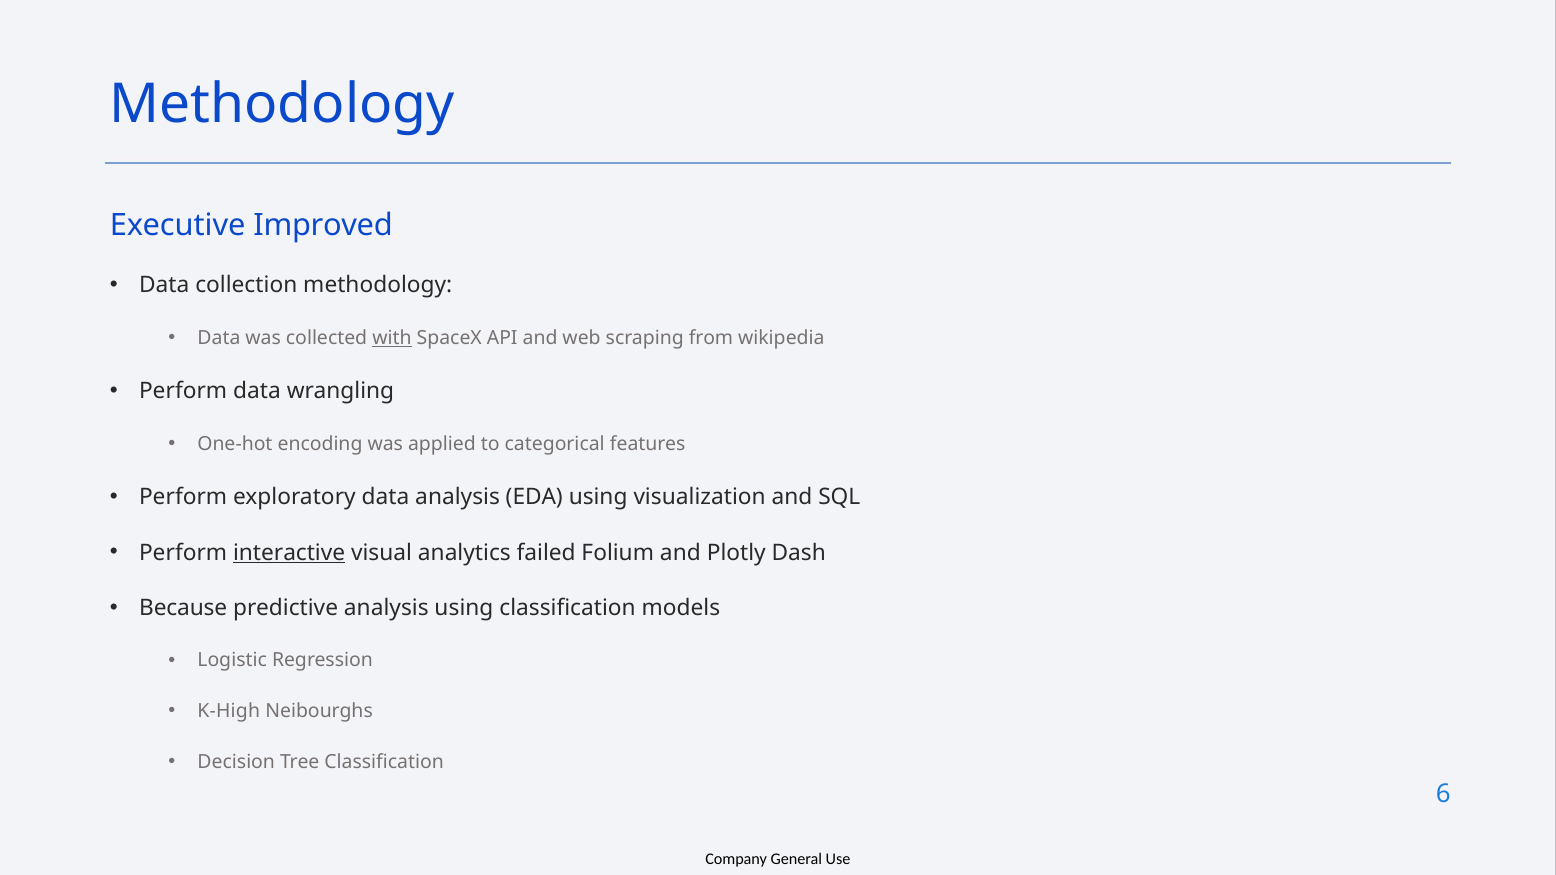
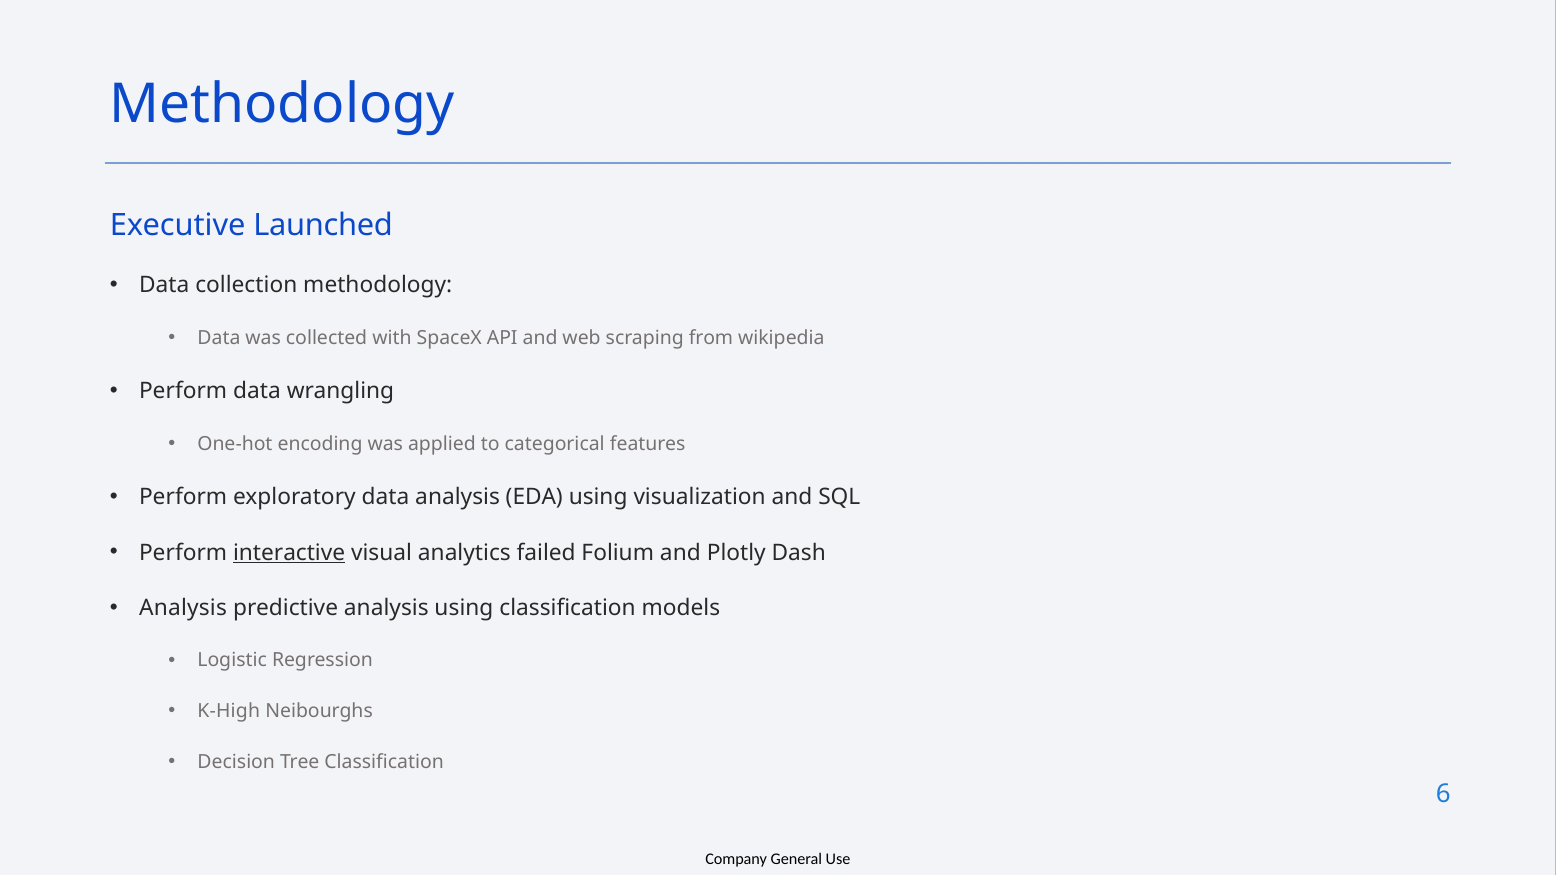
Improved: Improved -> Launched
with underline: present -> none
Because at (183, 608): Because -> Analysis
